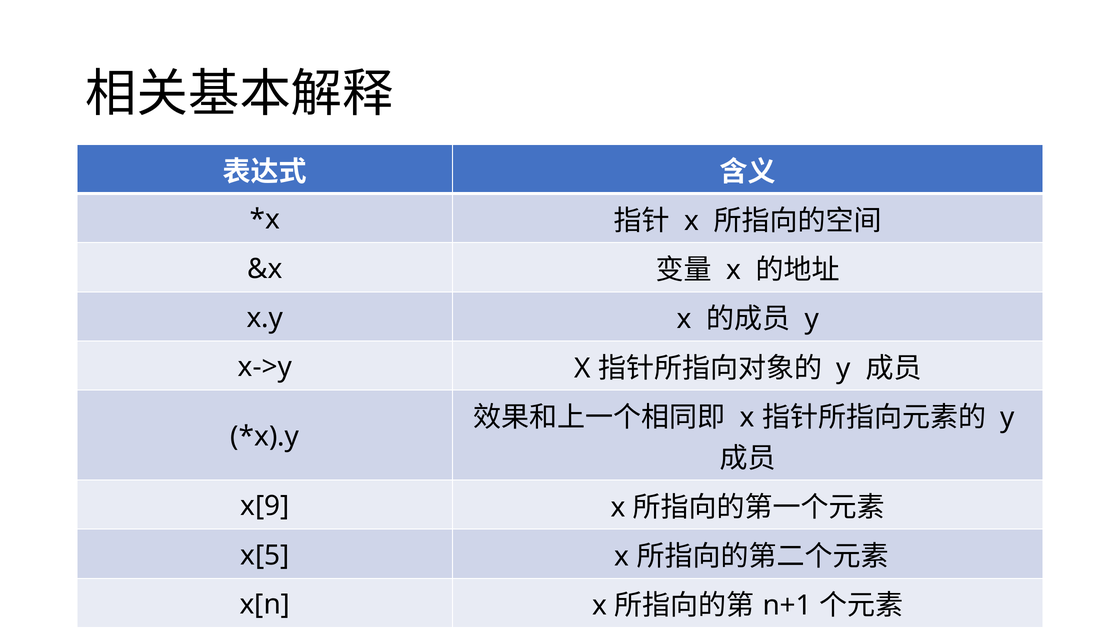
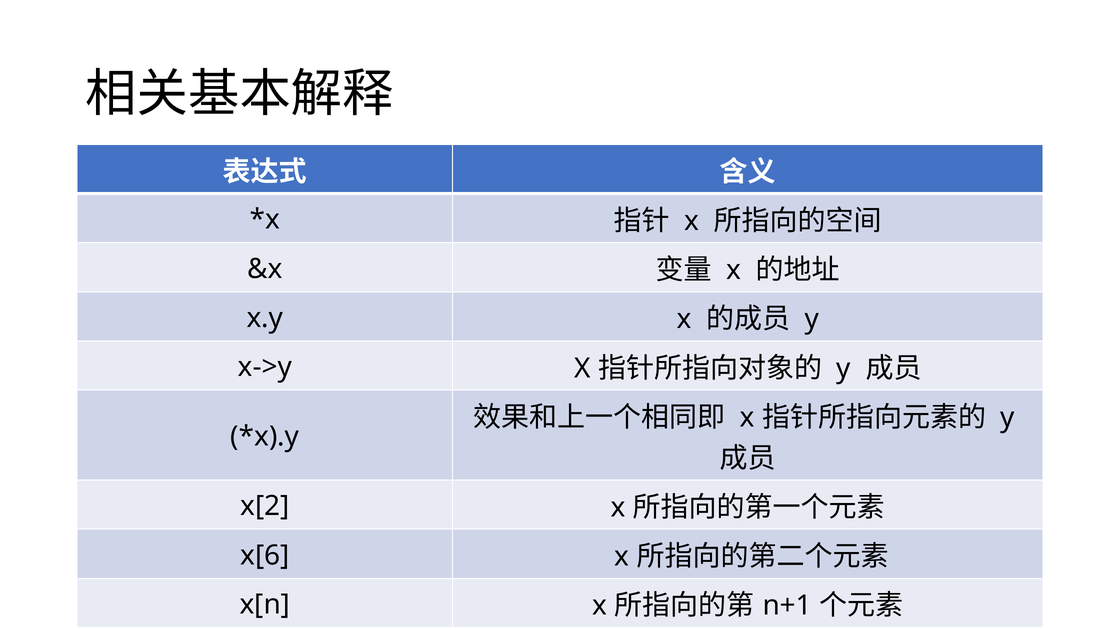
x[9: x[9 -> x[2
x[5: x[5 -> x[6
